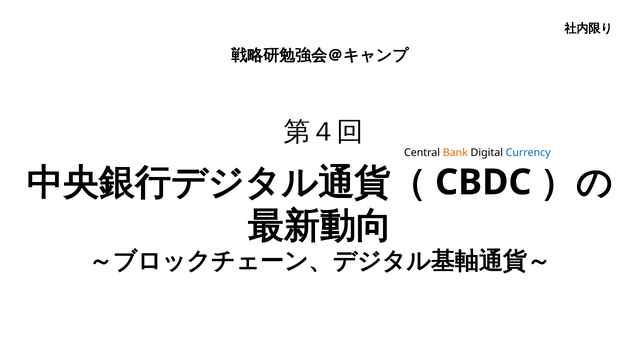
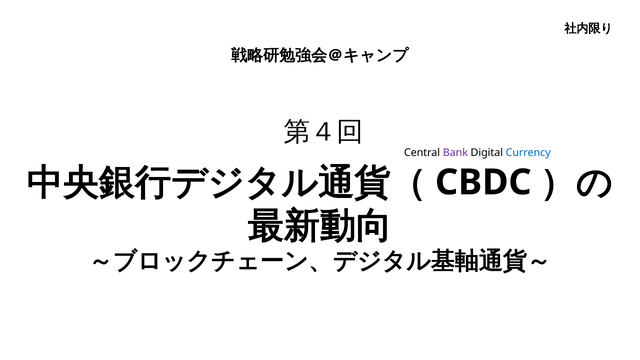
Bank colour: orange -> purple
